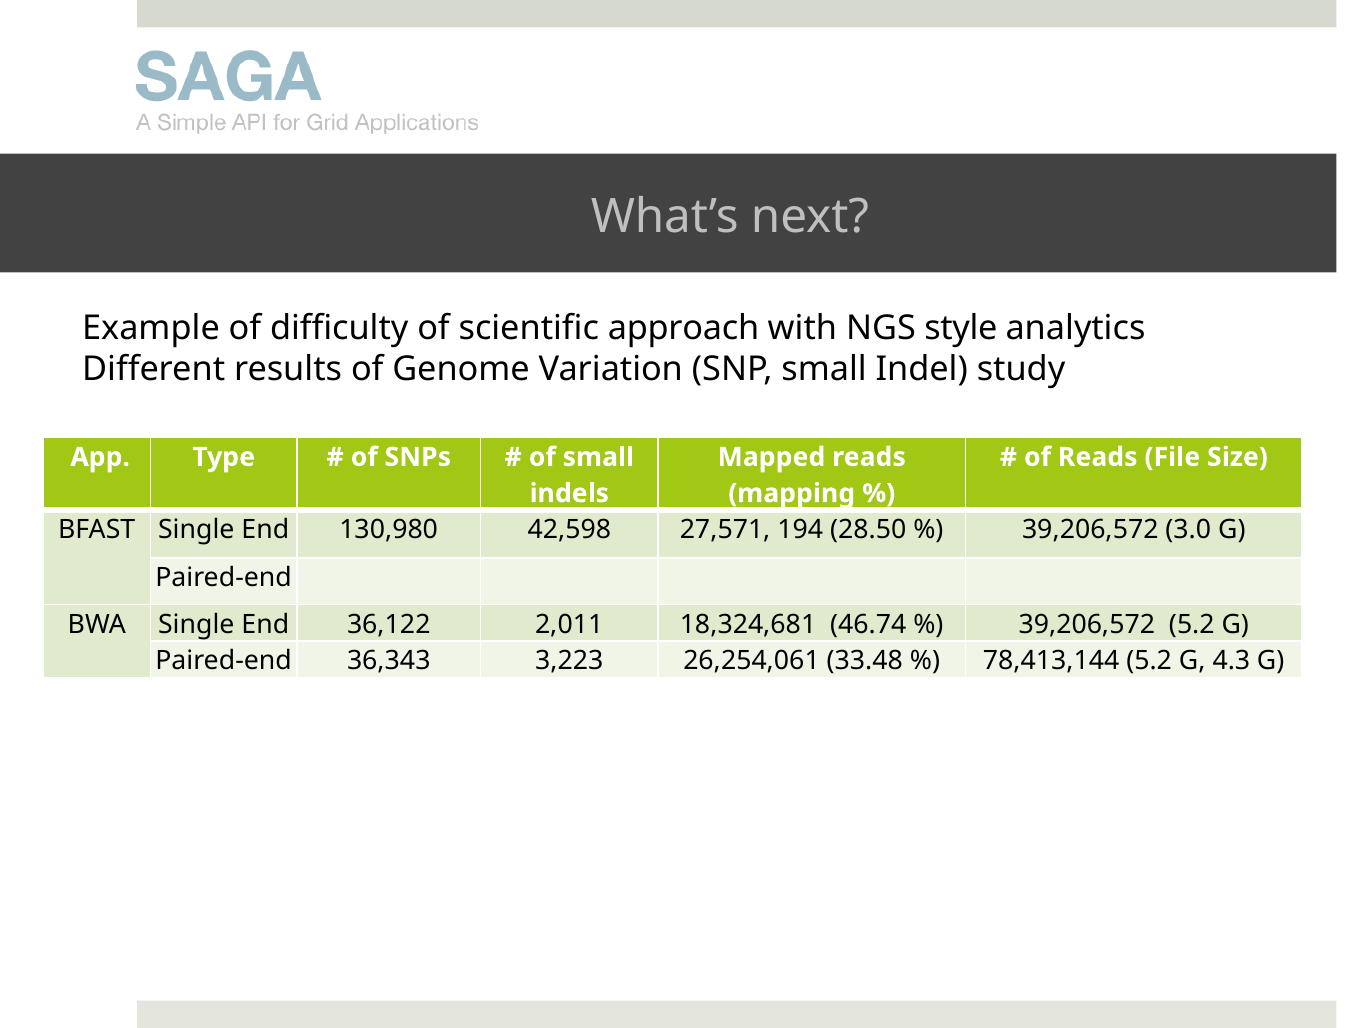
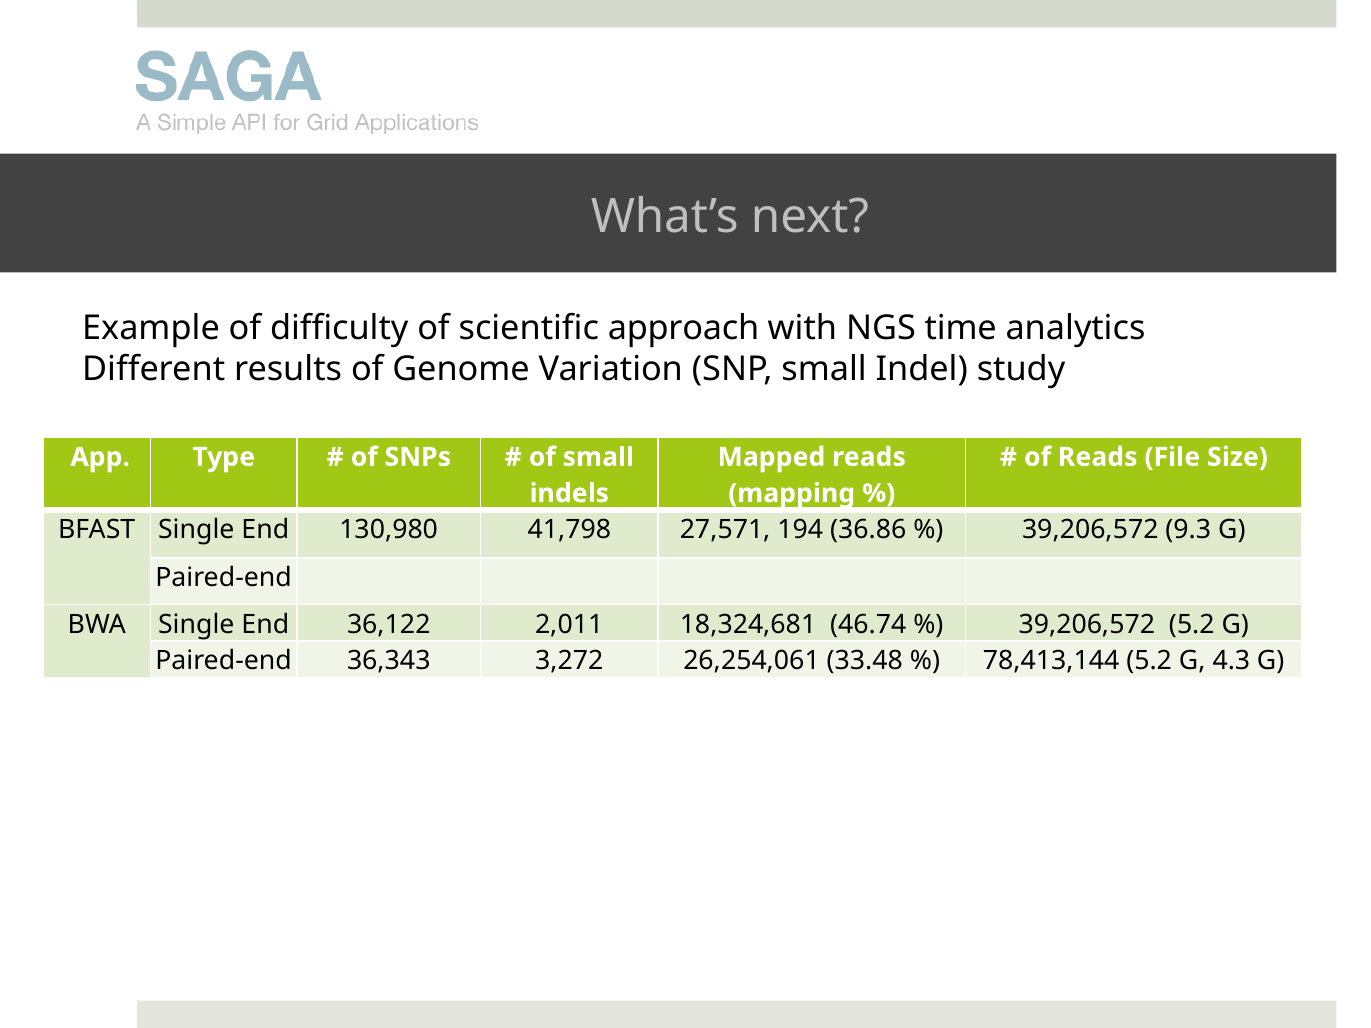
style: style -> time
42,598: 42,598 -> 41,798
28.50: 28.50 -> 36.86
3.0: 3.0 -> 9.3
3,223: 3,223 -> 3,272
